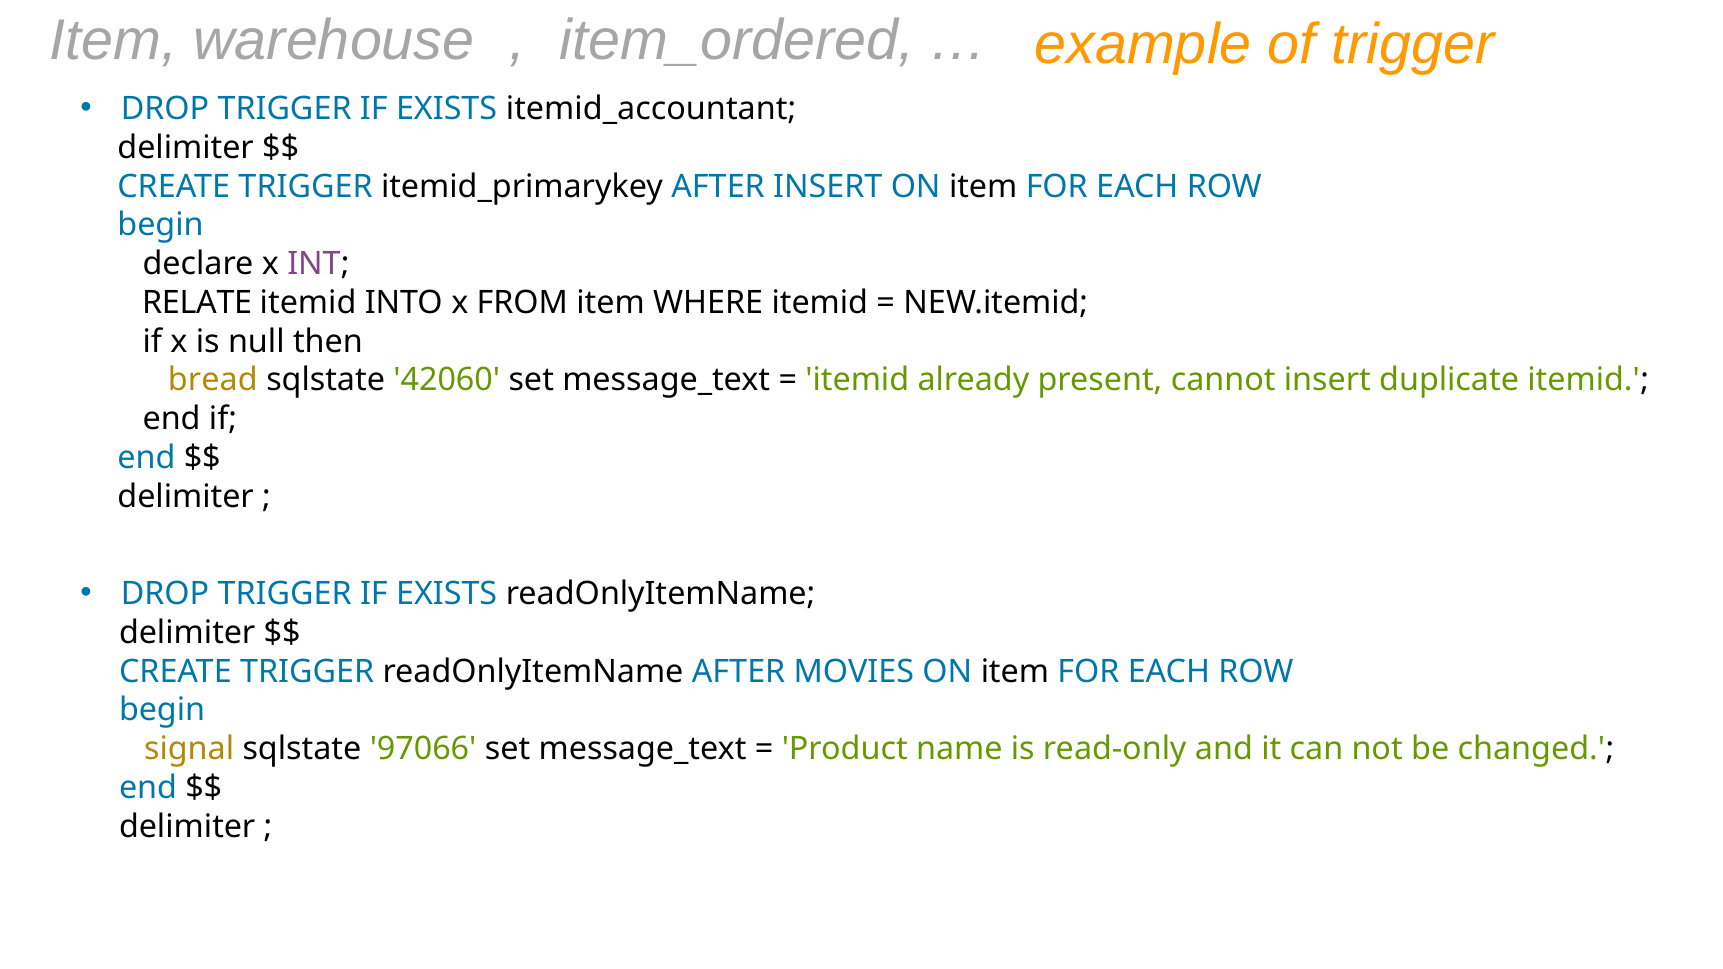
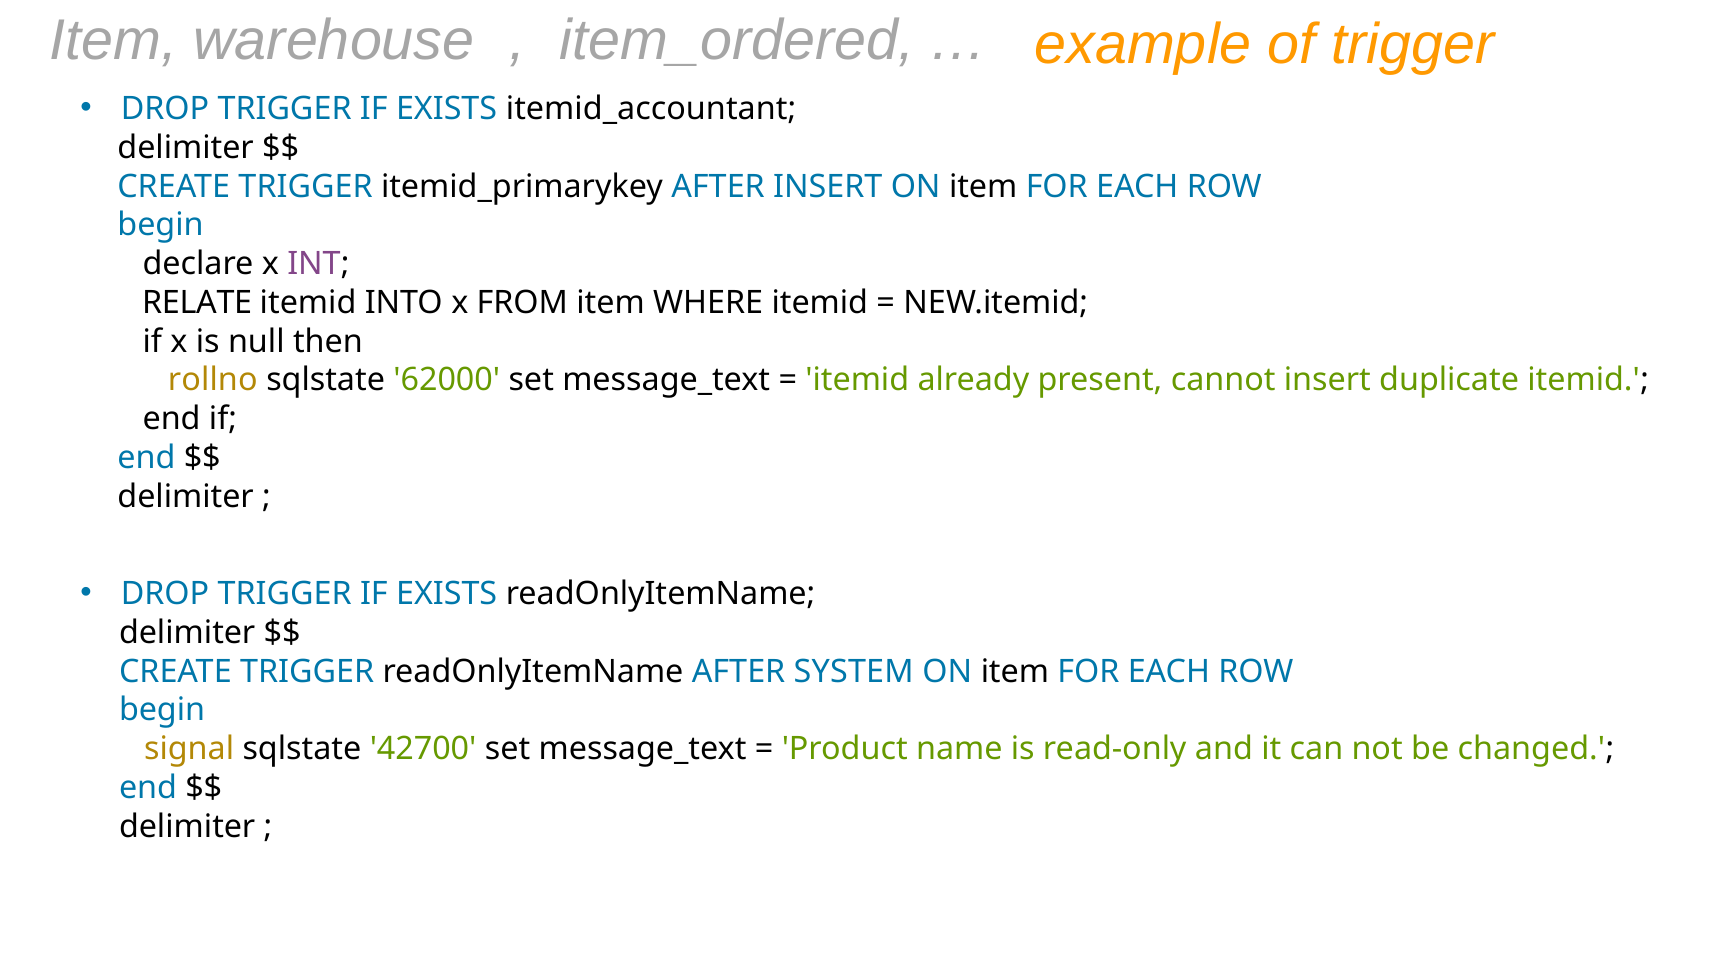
bread: bread -> rollno
42060: 42060 -> 62000
MOVIES: MOVIES -> SYSTEM
97066: 97066 -> 42700
